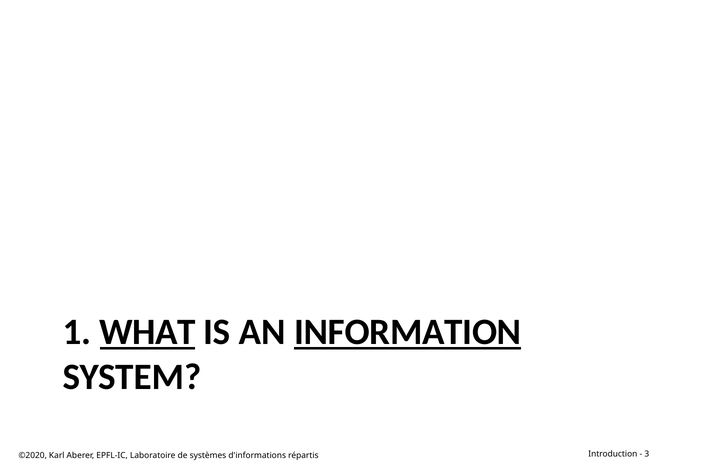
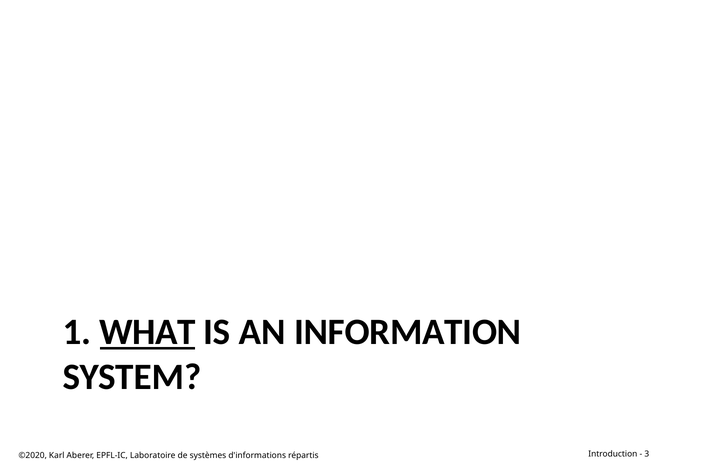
INFORMATION underline: present -> none
